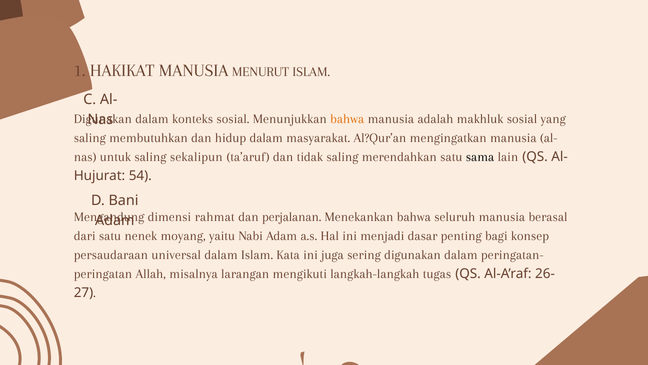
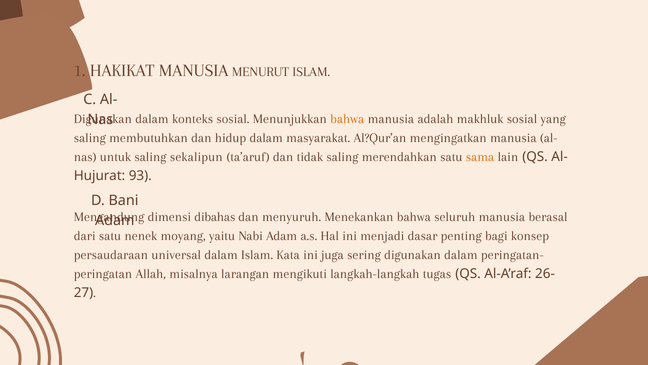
sama colour: black -> orange
54: 54 -> 93
rahmat: rahmat -> dibahas
perjalanan: perjalanan -> menyuruh
